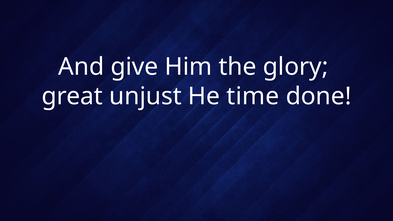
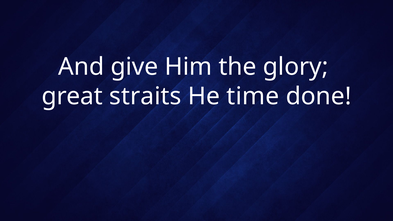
unjust: unjust -> straits
